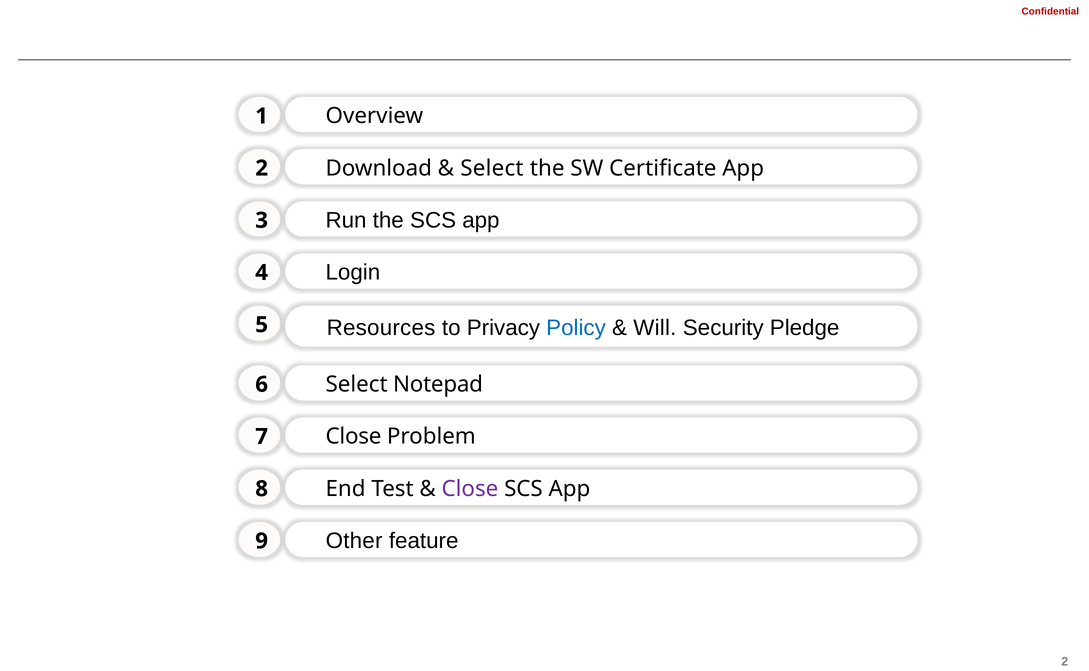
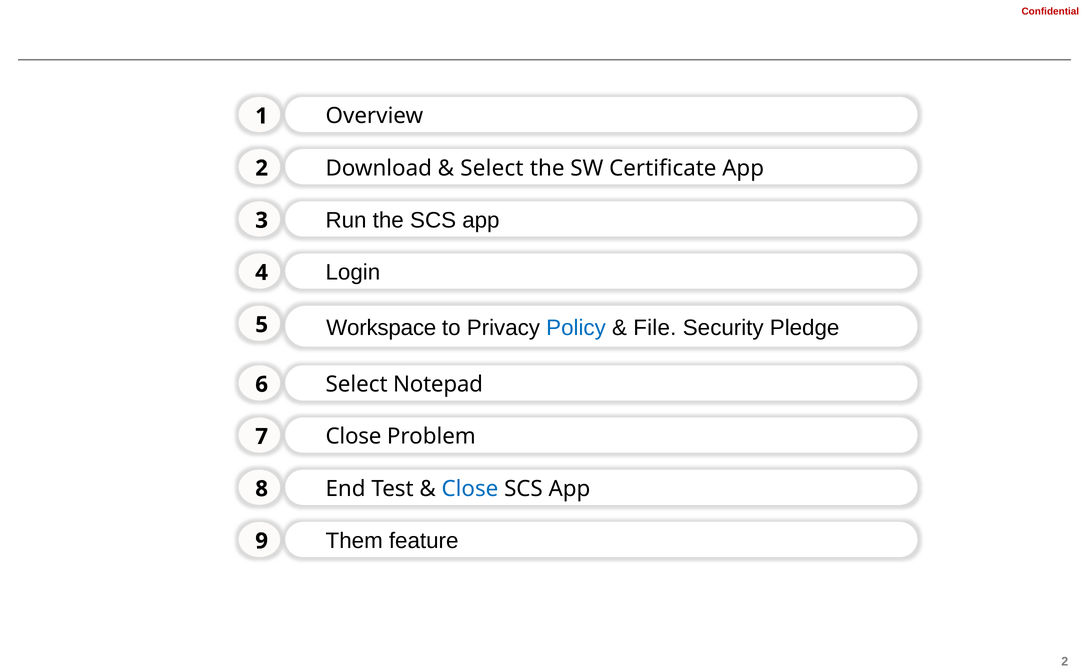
Resources: Resources -> Workspace
Will: Will -> File
Close at (470, 489) colour: purple -> blue
Other: Other -> Them
